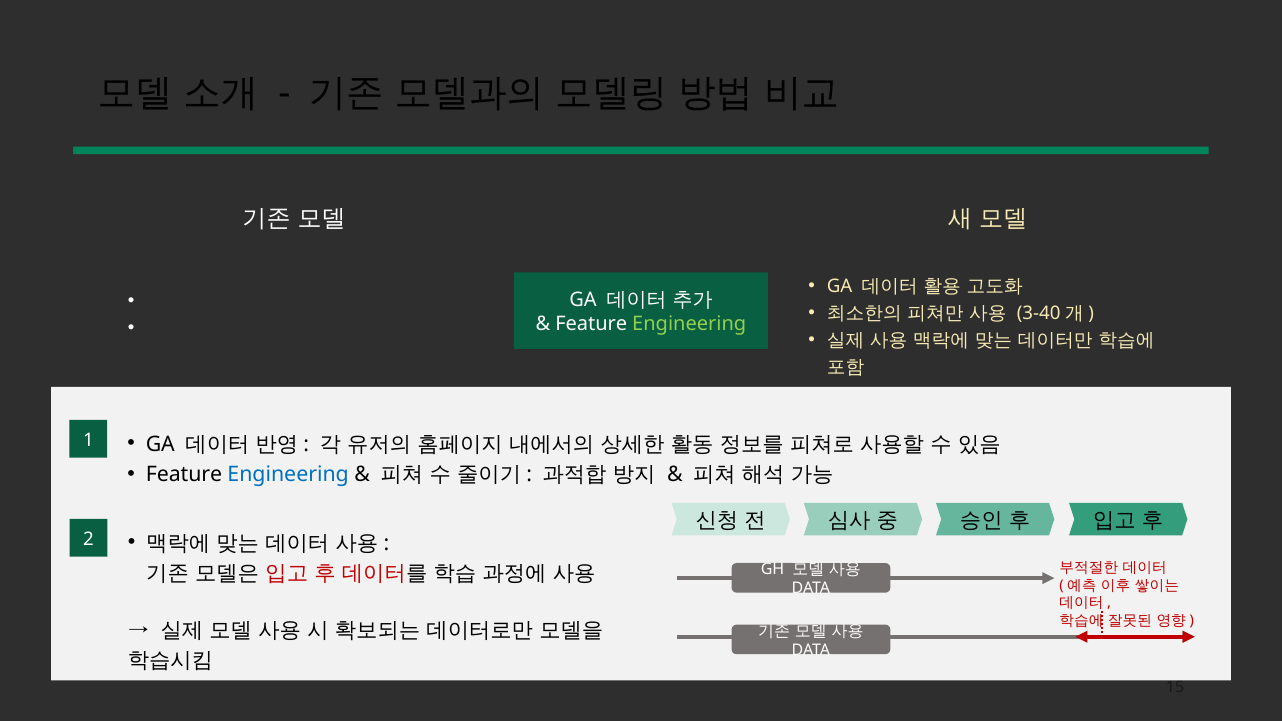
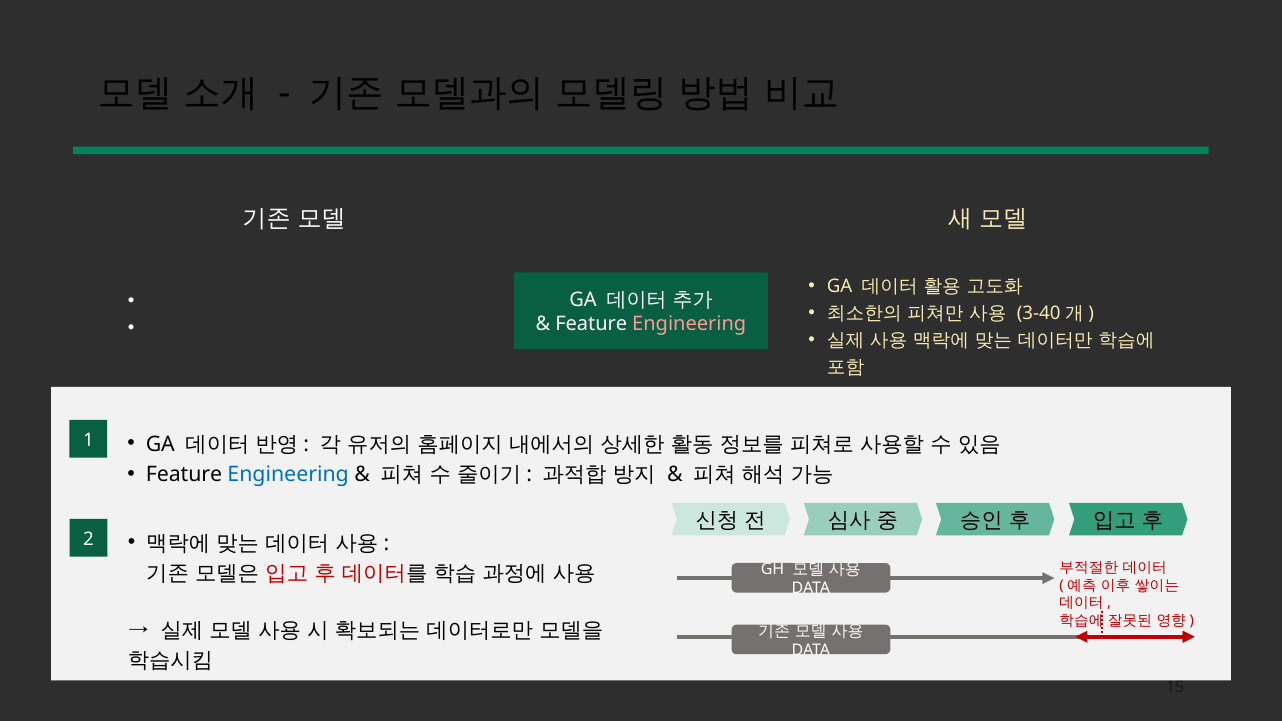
Engineering at (689, 324) colour: light green -> pink
